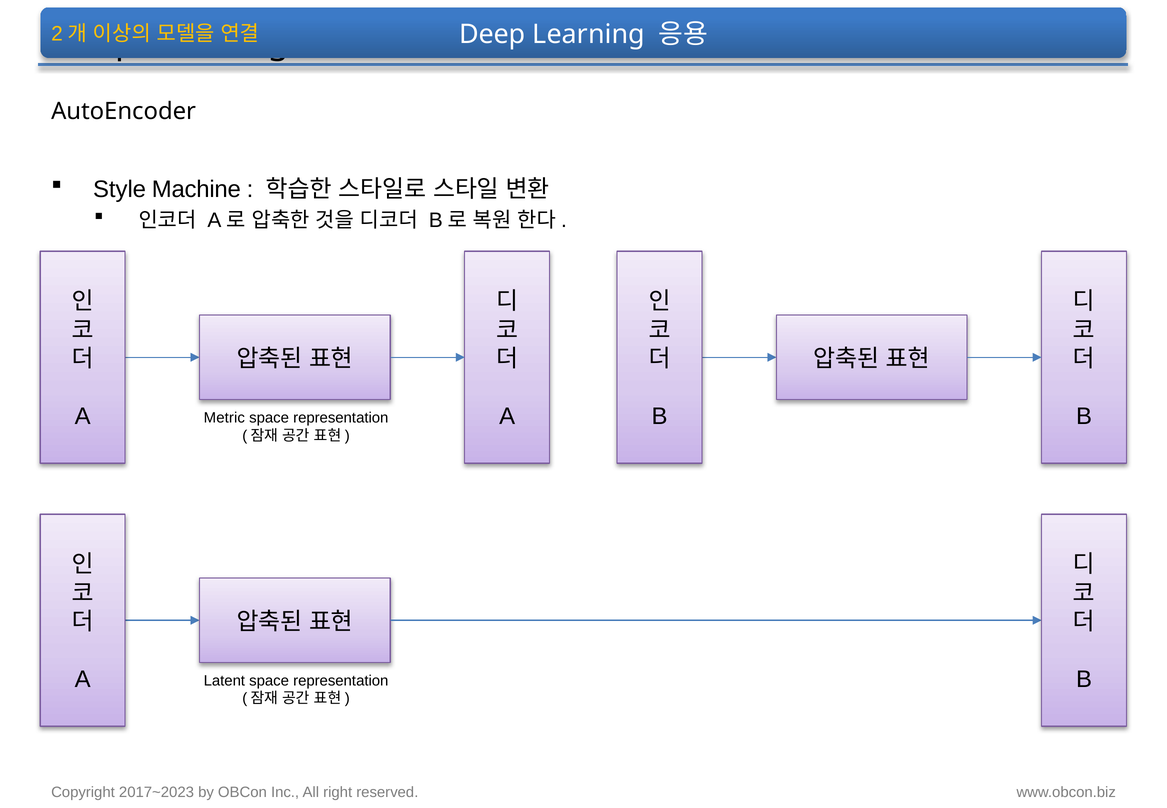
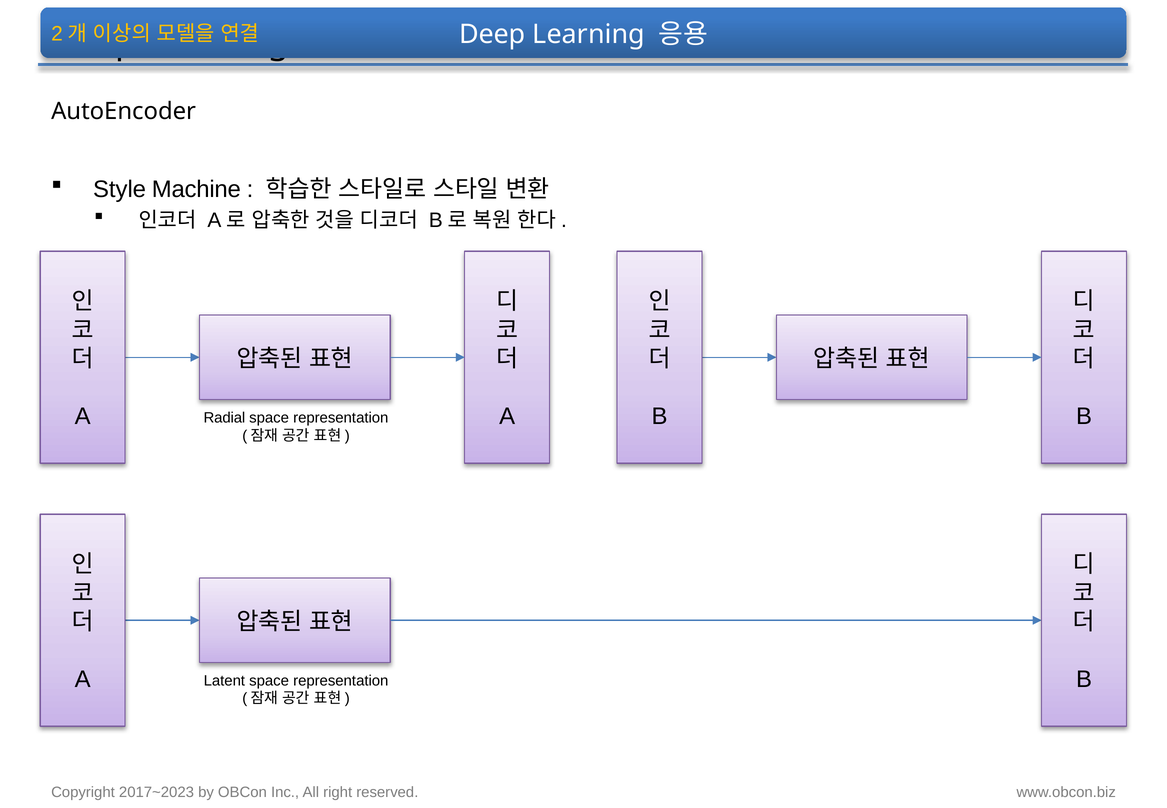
Metric: Metric -> Radial
